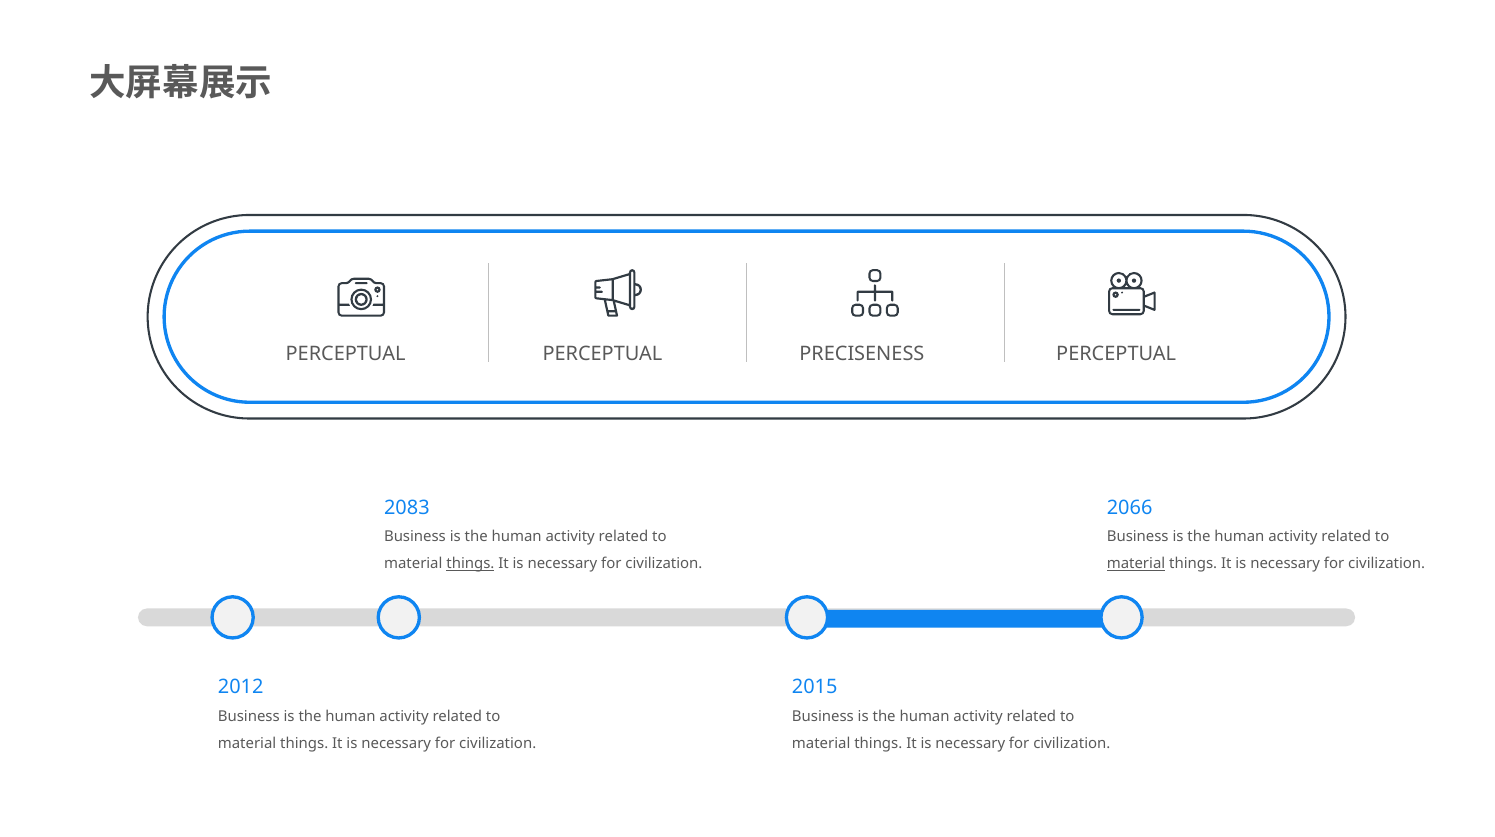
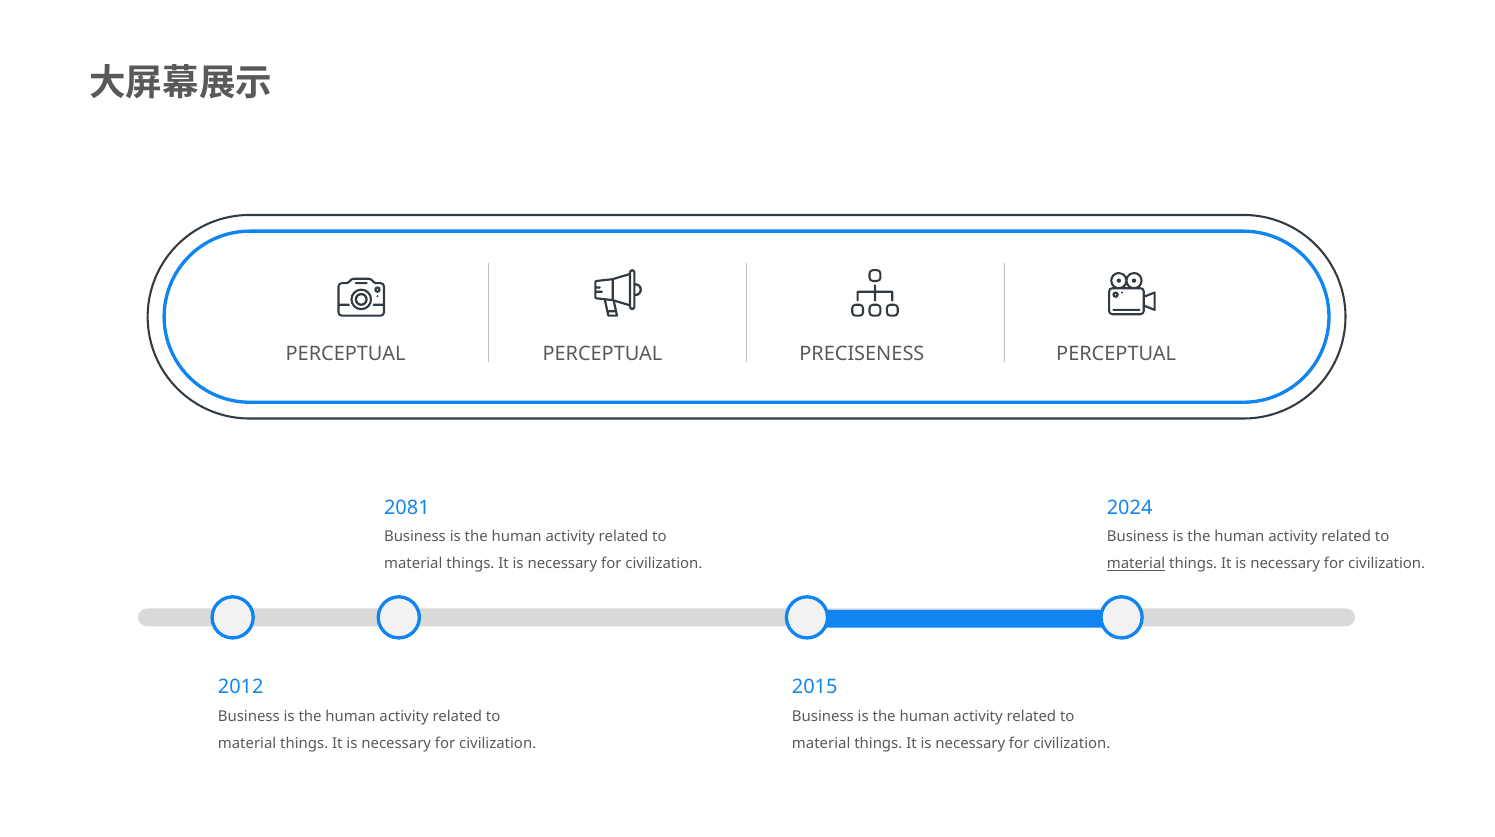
2083: 2083 -> 2081
2066: 2066 -> 2024
things at (470, 564) underline: present -> none
